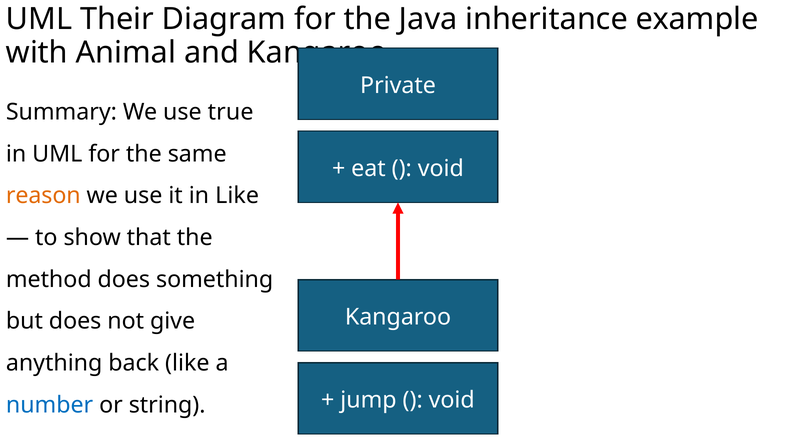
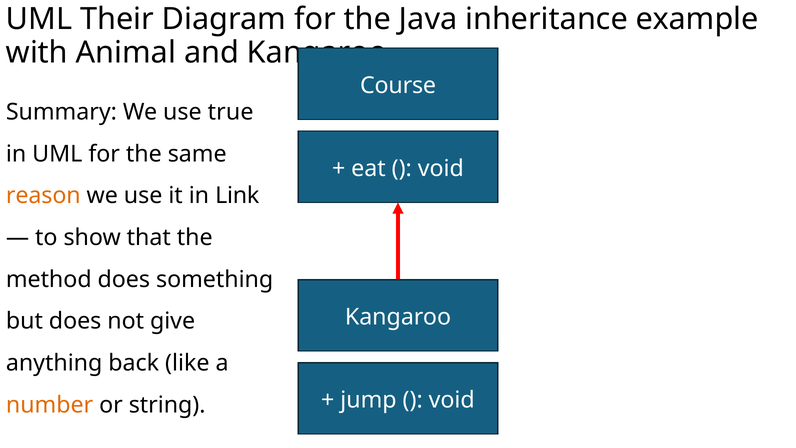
Private: Private -> Course
in Like: Like -> Link
number colour: blue -> orange
